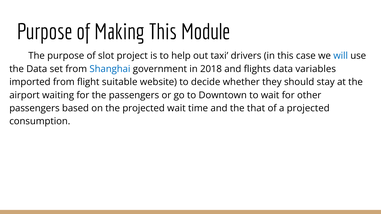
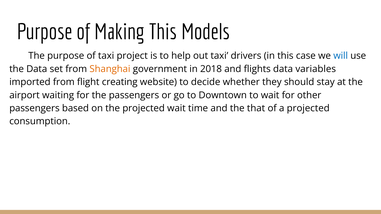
Module: Module -> Models
of slot: slot -> taxi
Shanghai colour: blue -> orange
suitable: suitable -> creating
